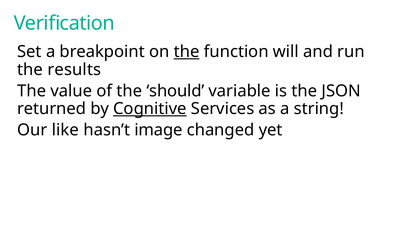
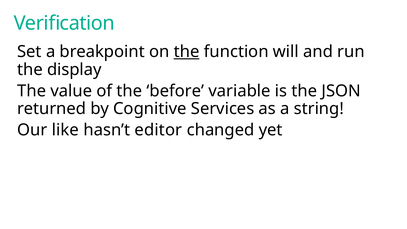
results: results -> display
should: should -> before
Cognitive underline: present -> none
image: image -> editor
